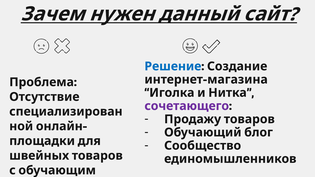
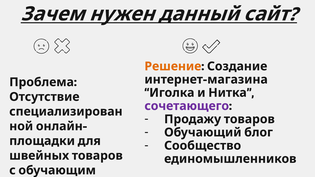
Решение colour: blue -> orange
